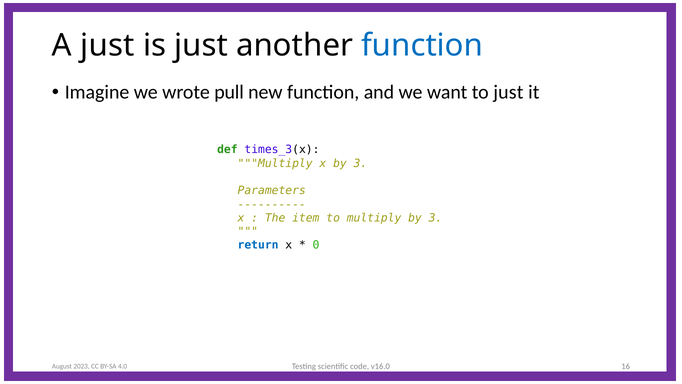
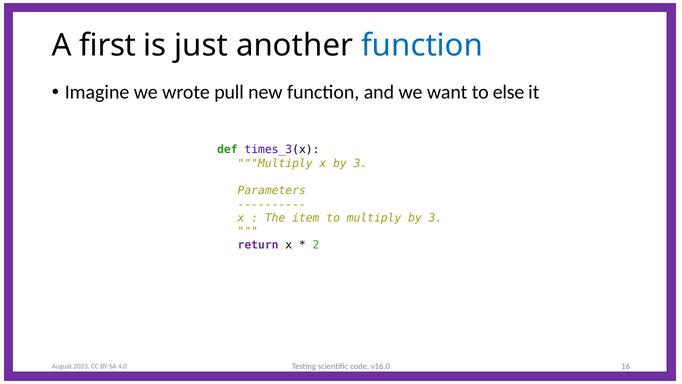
A just: just -> first
to just: just -> else
return colour: blue -> purple
0: 0 -> 2
